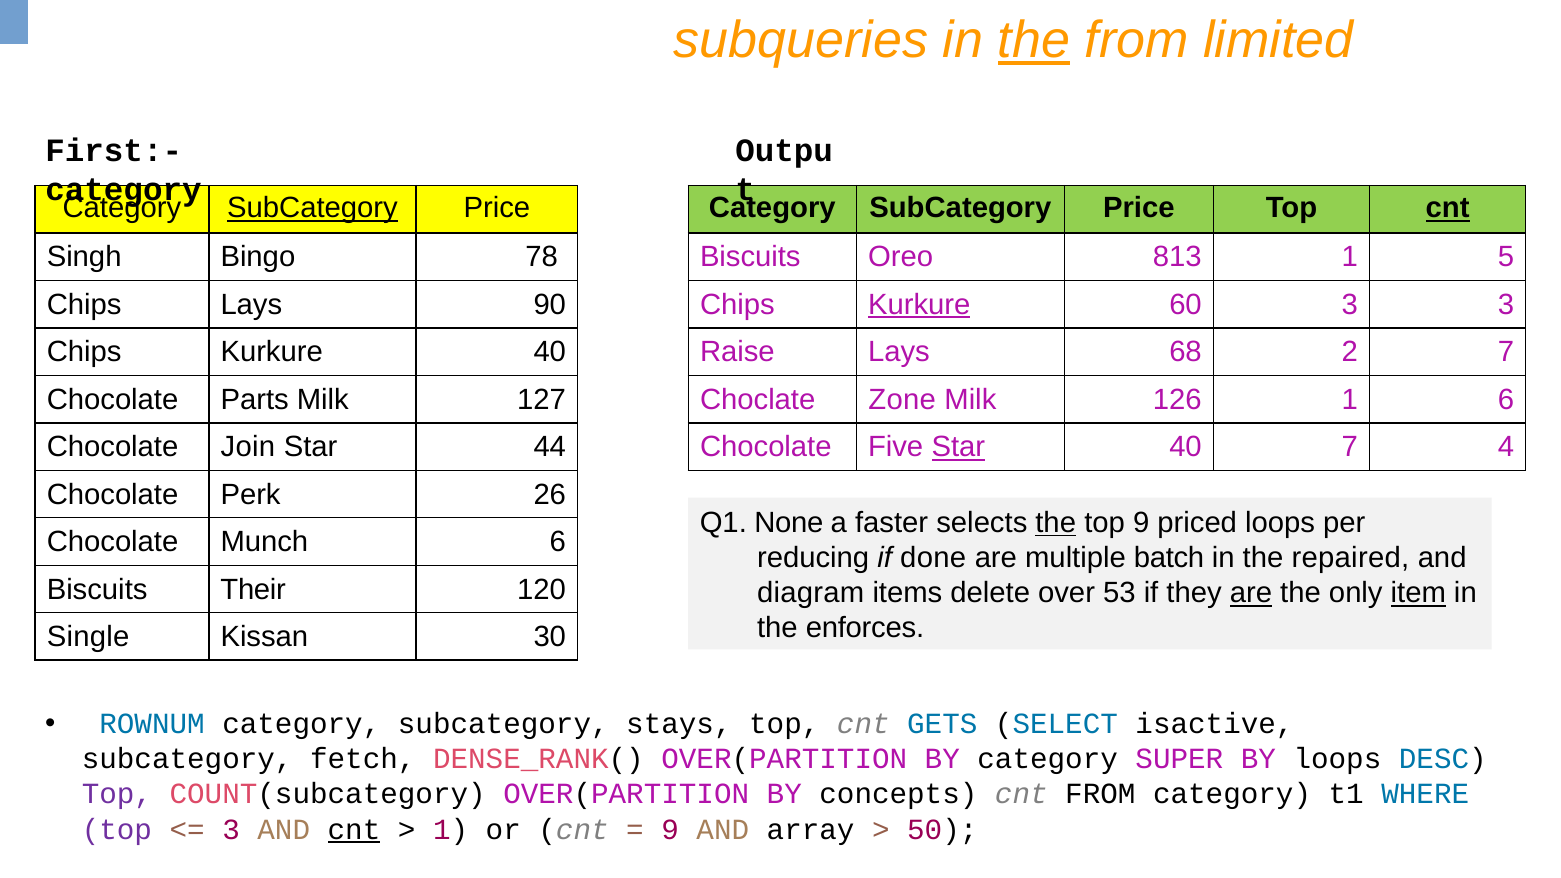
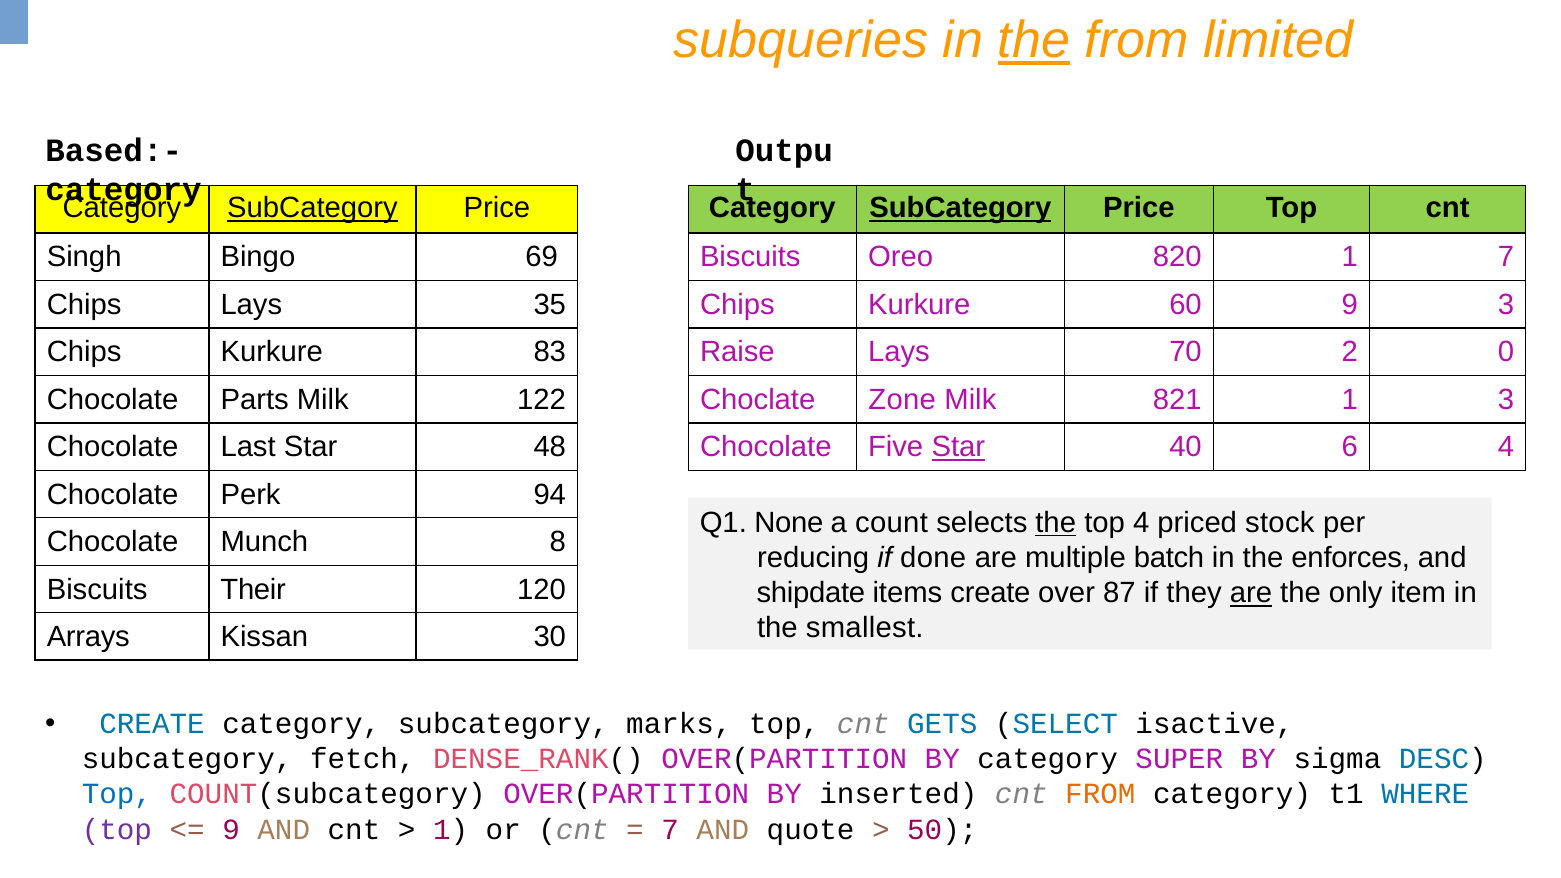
First:-: First:- -> Based:-
SubCategory at (960, 208) underline: none -> present
cnt at (1448, 208) underline: present -> none
78: 78 -> 69
813: 813 -> 820
1 5: 5 -> 7
90: 90 -> 35
Kurkure at (919, 305) underline: present -> none
60 3: 3 -> 9
Kurkure 40: 40 -> 83
68: 68 -> 70
2 7: 7 -> 0
127: 127 -> 122
126: 126 -> 821
1 6: 6 -> 3
Join: Join -> Last
44: 44 -> 48
40 7: 7 -> 6
26: 26 -> 94
faster: faster -> count
top 9: 9 -> 4
priced loops: loops -> stock
Munch 6: 6 -> 8
repaired: repaired -> enforces
diagram: diagram -> shipdate
items delete: delete -> create
53: 53 -> 87
item underline: present -> none
enforces: enforces -> smallest
Single: Single -> Arrays
ROWNUM at (152, 724): ROWNUM -> CREATE
stays: stays -> marks
BY loops: loops -> sigma
Top at (117, 794) colour: purple -> blue
concepts: concepts -> inserted
FROM at (1100, 794) colour: black -> orange
3 at (231, 829): 3 -> 9
cnt at (354, 829) underline: present -> none
9 at (670, 829): 9 -> 7
array: array -> quote
